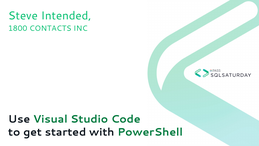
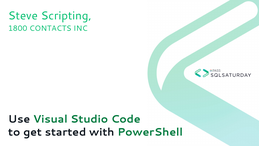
Intended: Intended -> Scripting
